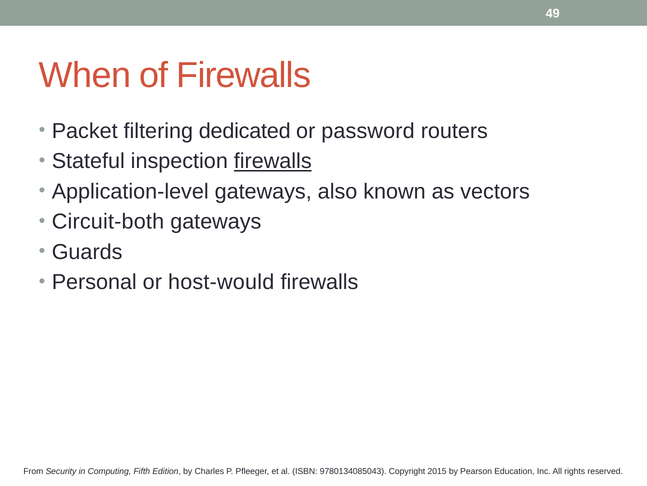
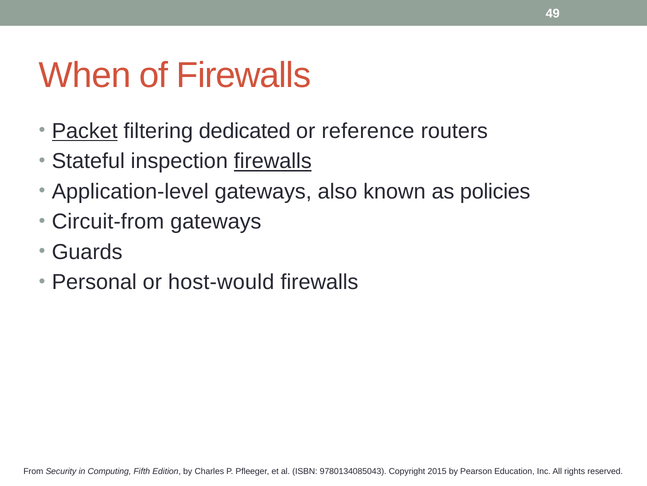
Packet underline: none -> present
password: password -> reference
vectors: vectors -> policies
Circuit-both: Circuit-both -> Circuit-from
